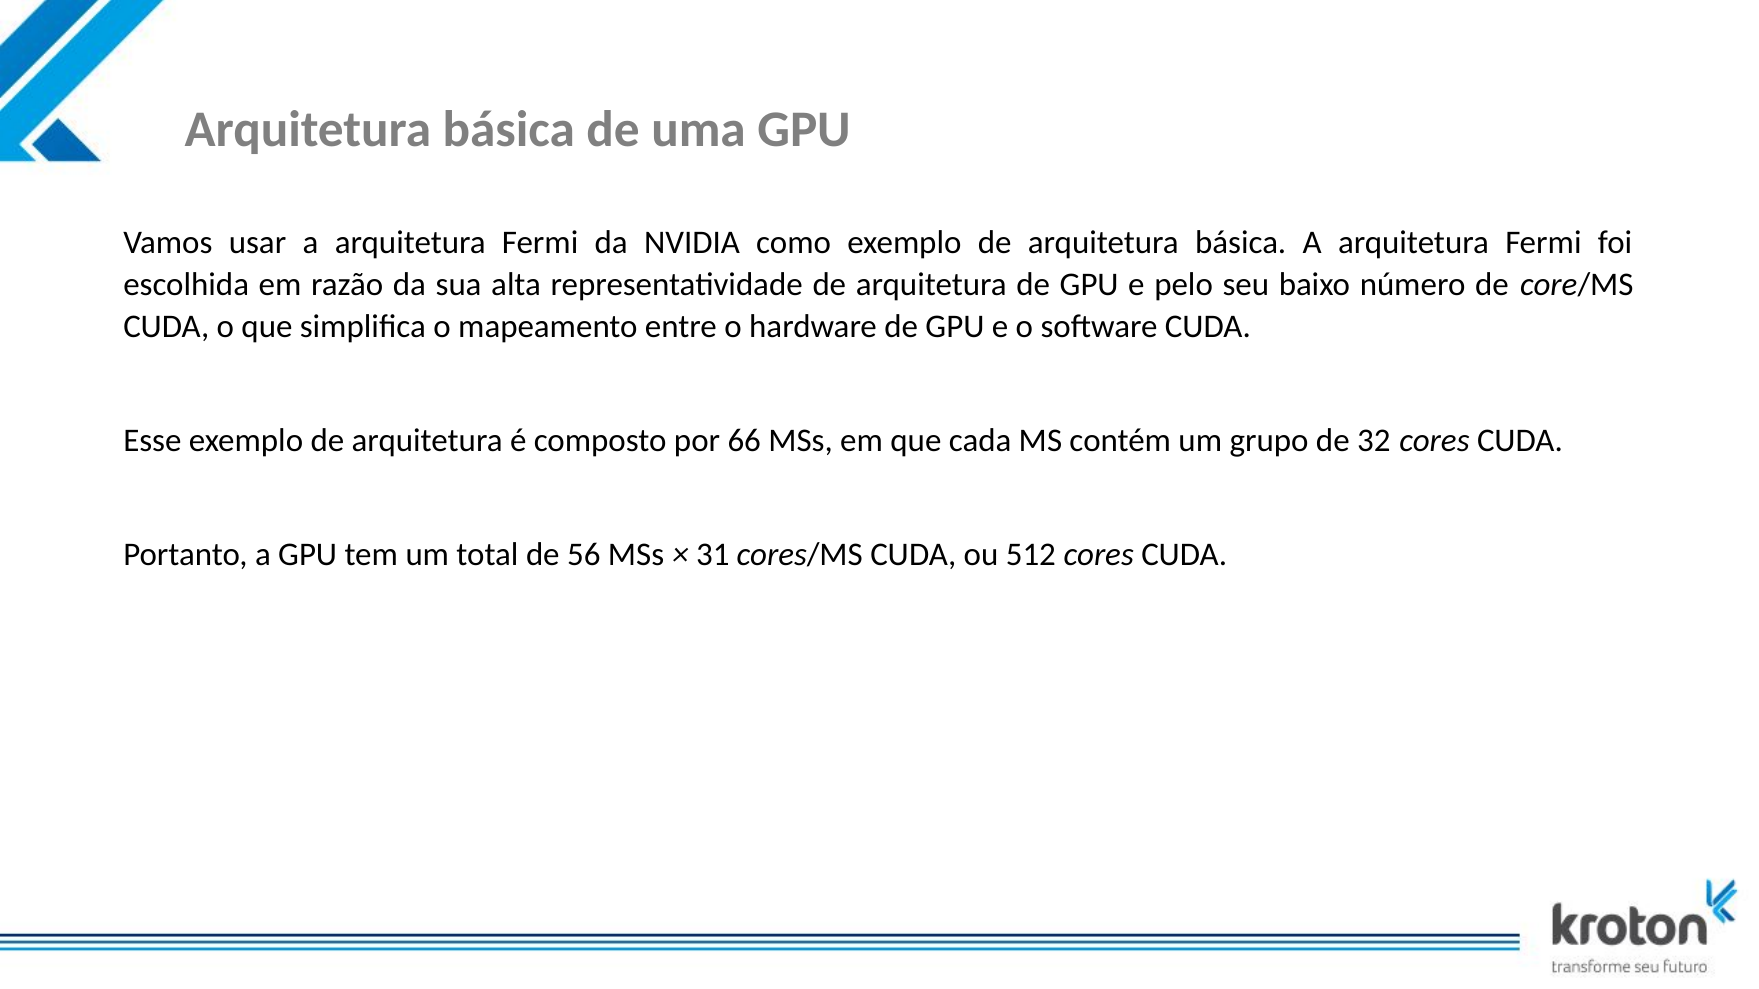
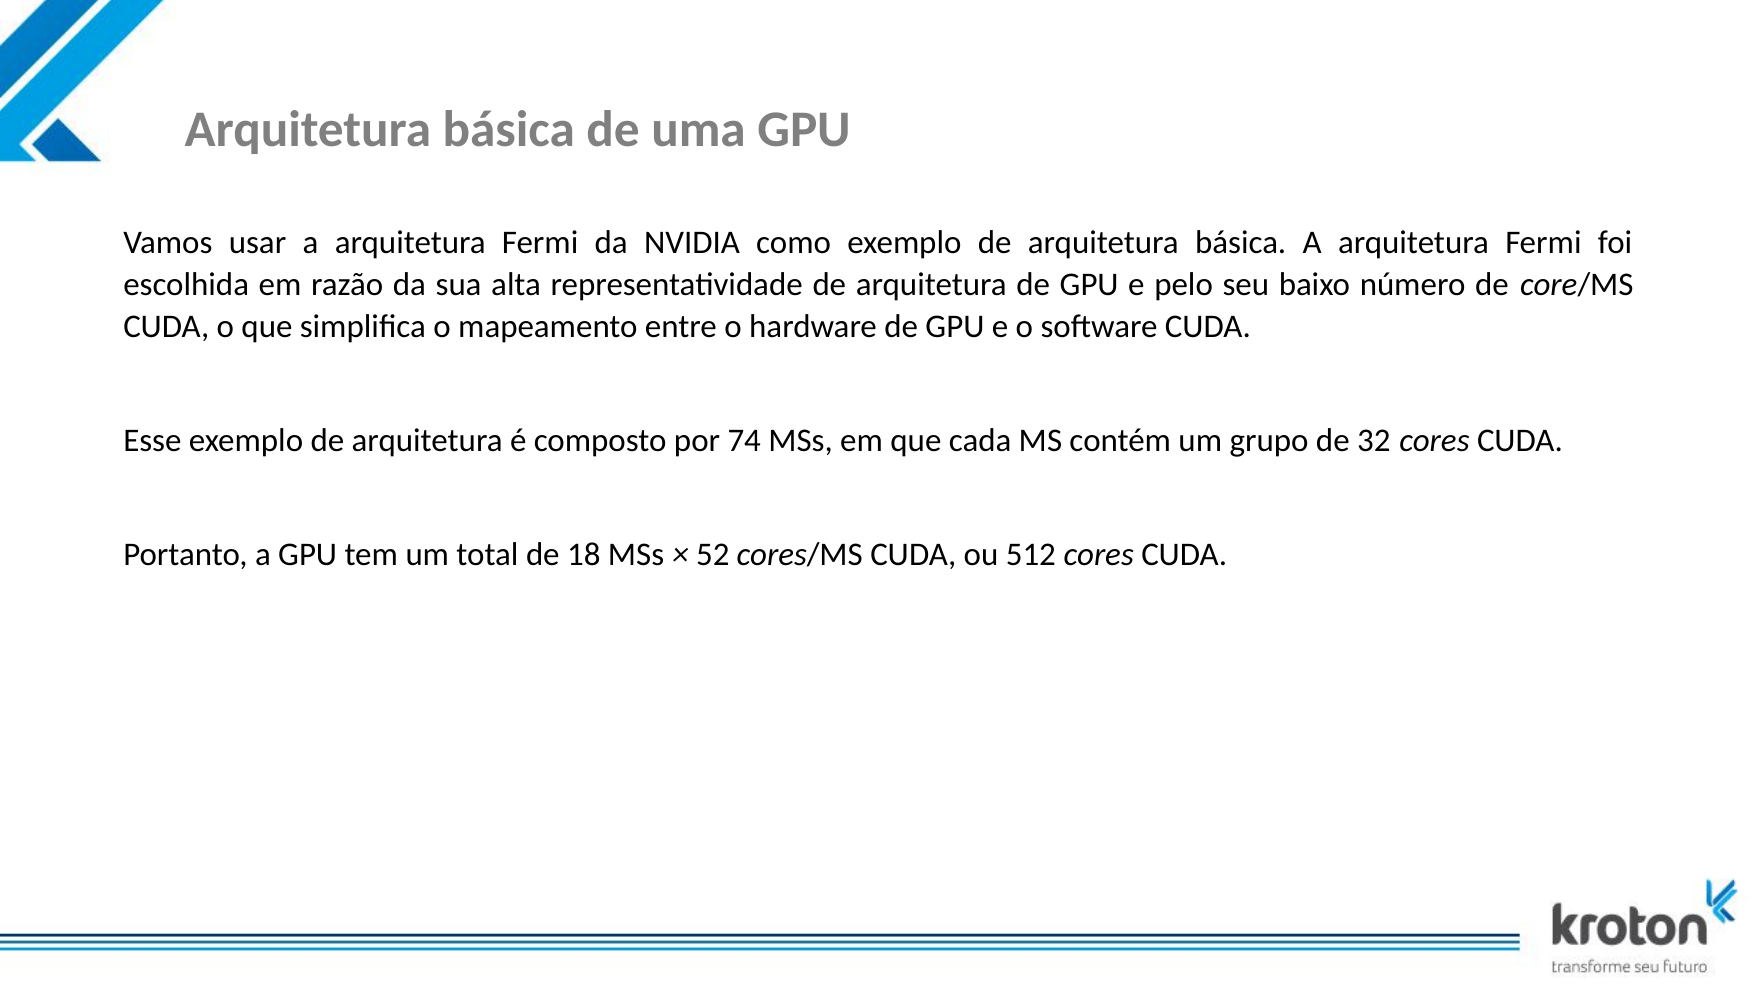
66: 66 -> 74
56: 56 -> 18
31: 31 -> 52
